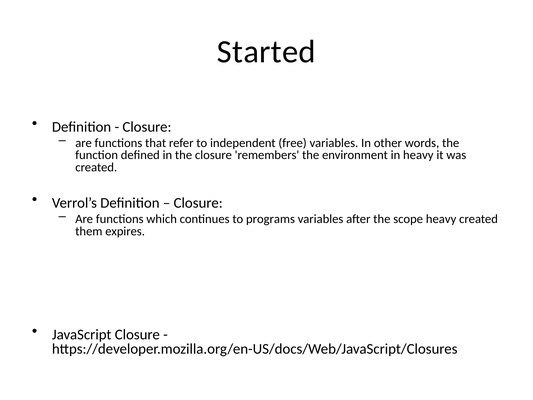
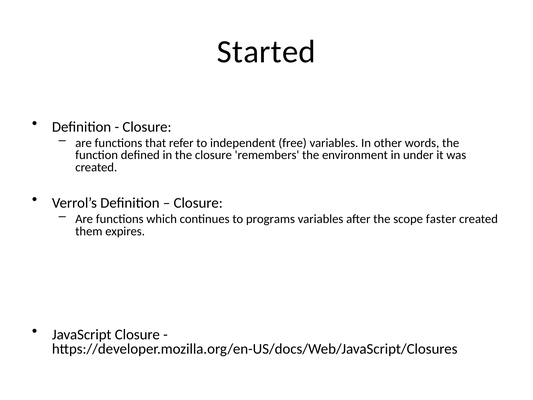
in heavy: heavy -> under
scope heavy: heavy -> faster
